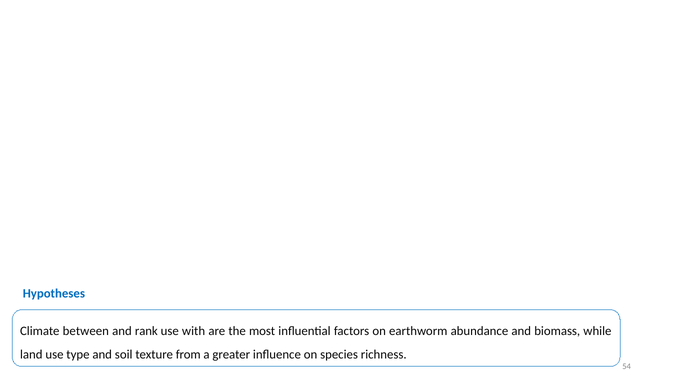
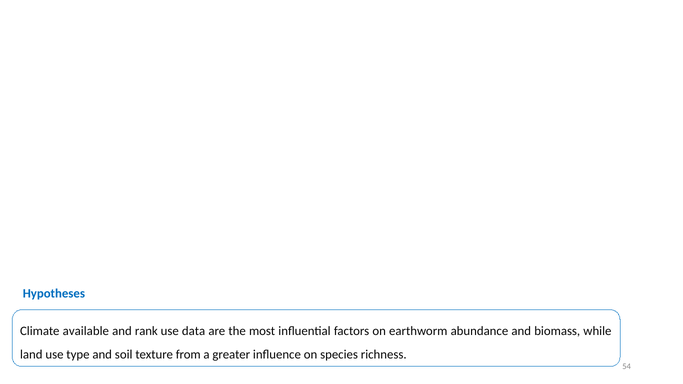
between: between -> available
with: with -> data
